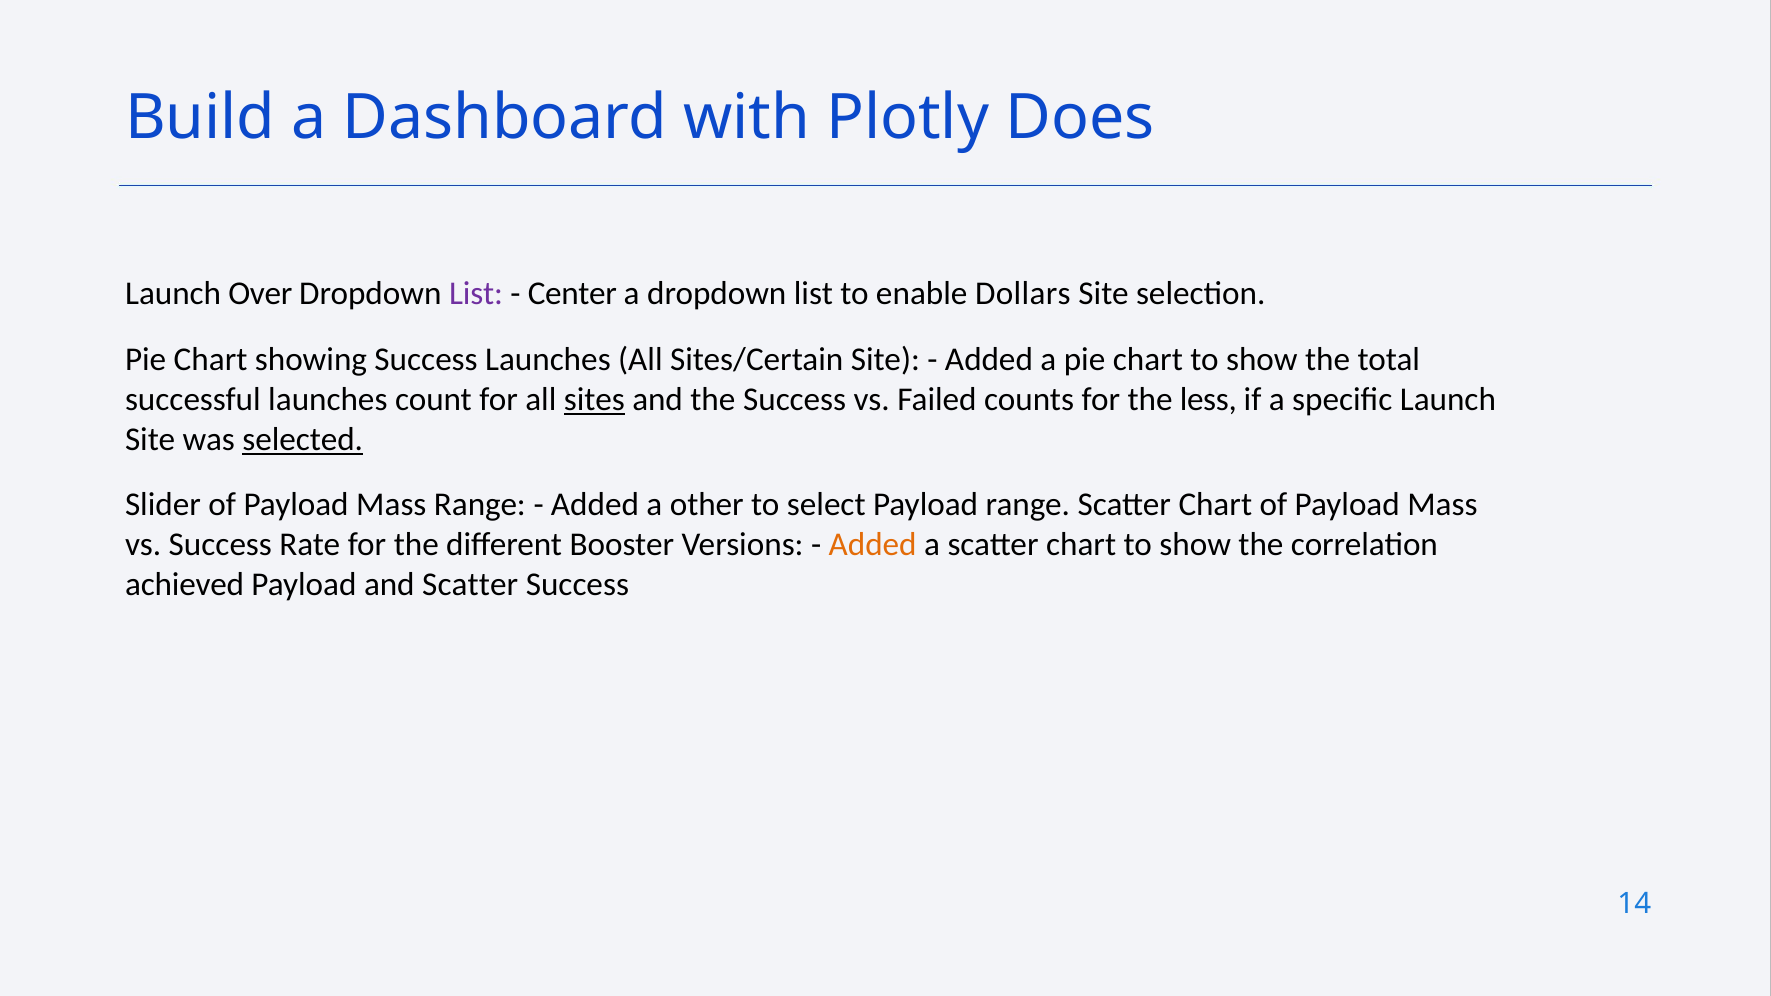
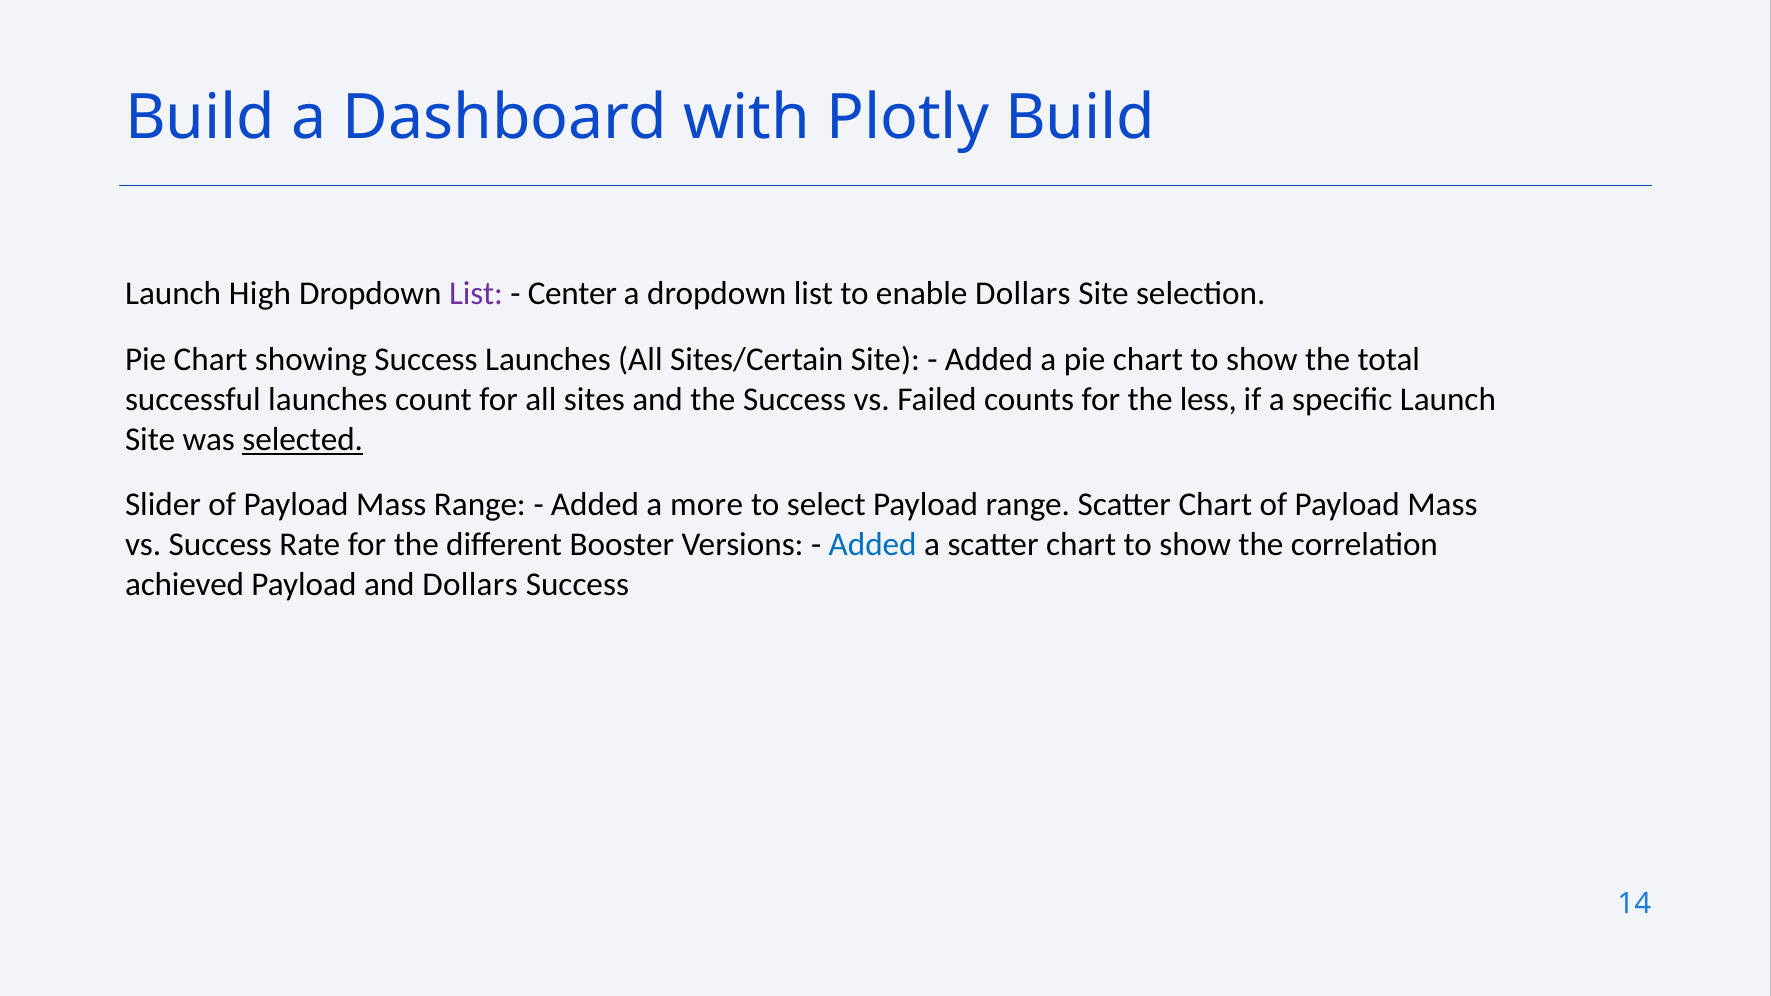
Plotly Does: Does -> Build
Over: Over -> High
sites underline: present -> none
other: other -> more
Added at (873, 545) colour: orange -> blue
and Scatter: Scatter -> Dollars
